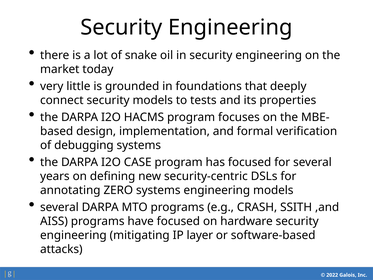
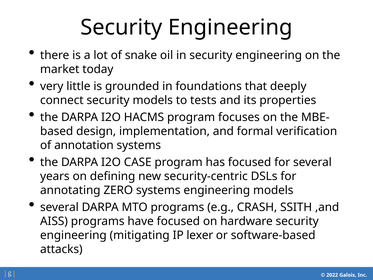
debugging: debugging -> annotation
layer: layer -> lexer
